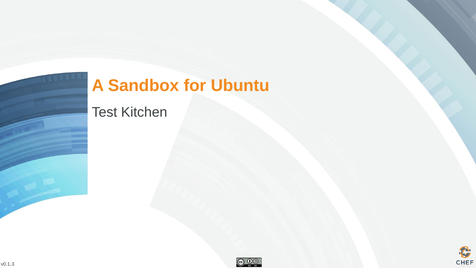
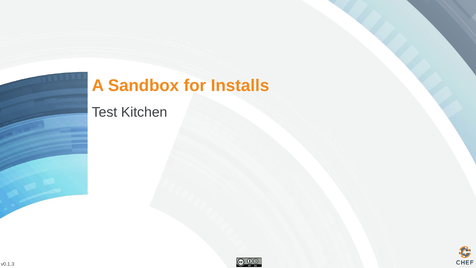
Ubuntu: Ubuntu -> Installs
